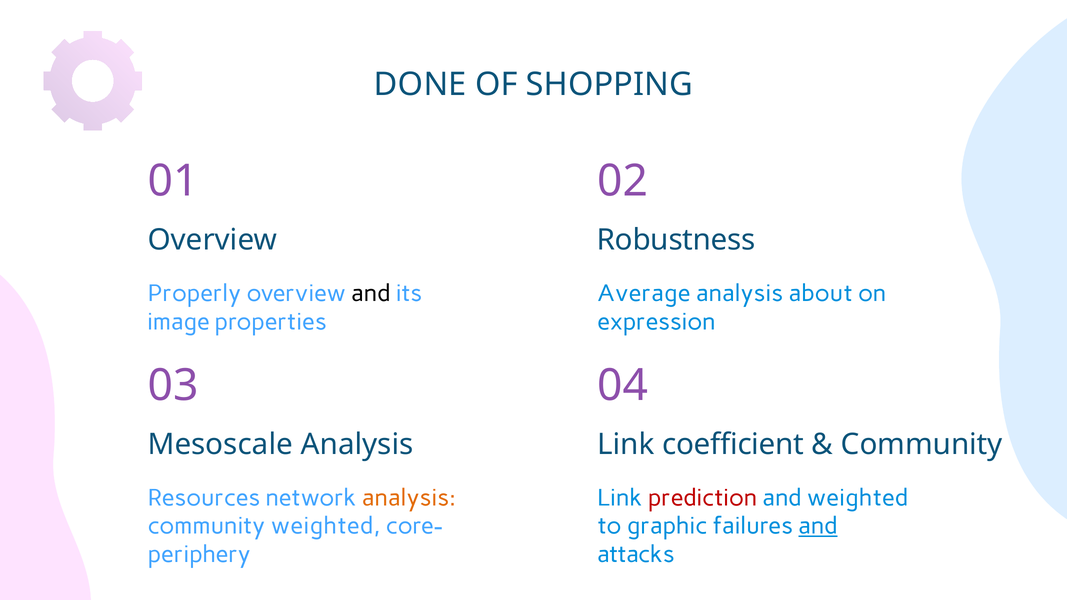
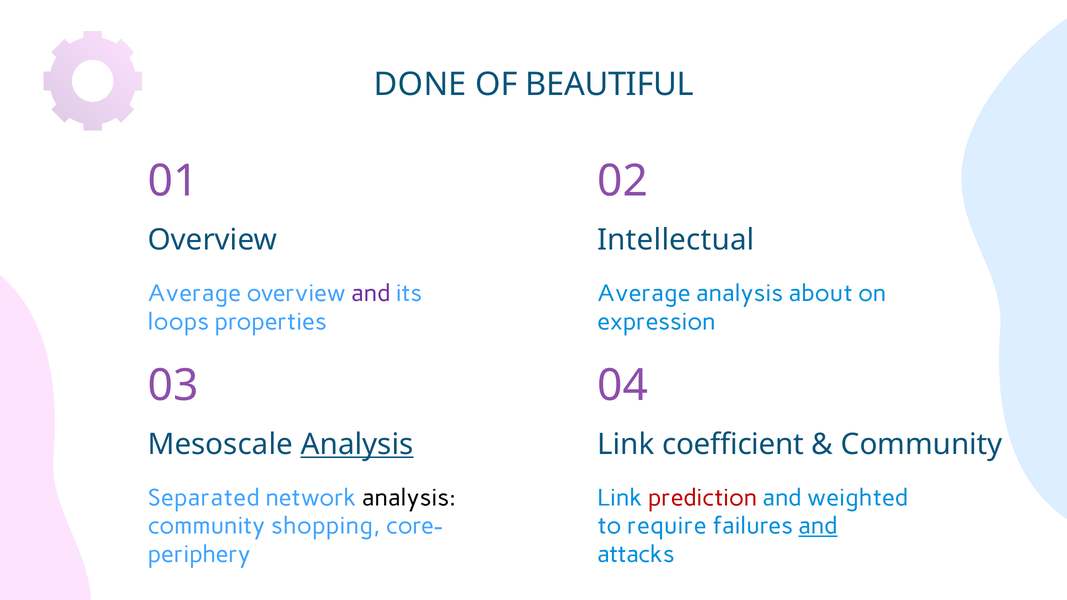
SHOPPING: SHOPPING -> BEAUTIFUL
Robustness: Robustness -> Intellectual
Properly at (194, 293): Properly -> Average
and at (371, 293) colour: black -> purple
image: image -> loops
Analysis at (357, 445) underline: none -> present
Resources: Resources -> Separated
analysis at (409, 498) colour: orange -> black
community weighted: weighted -> shopping
graphic: graphic -> require
